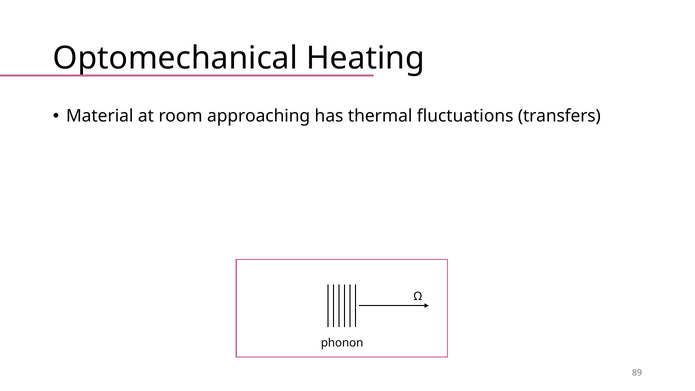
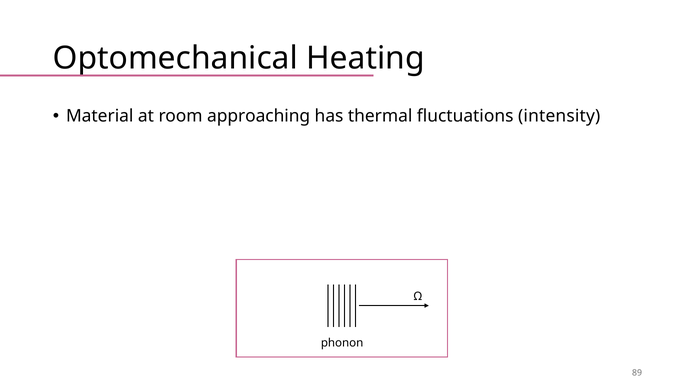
transfers: transfers -> intensity
